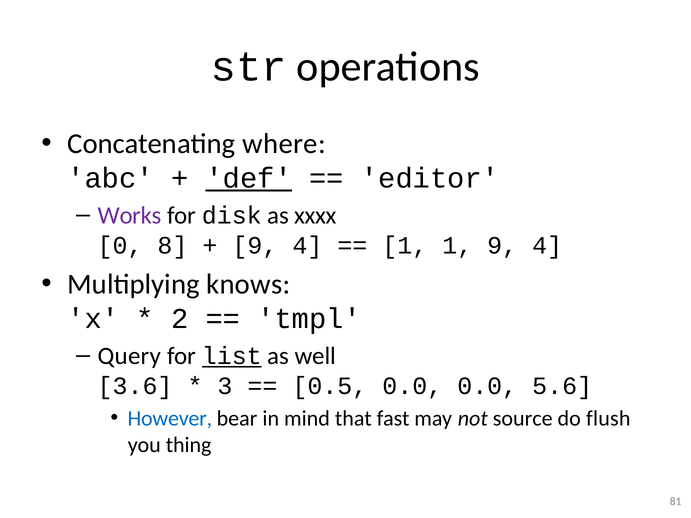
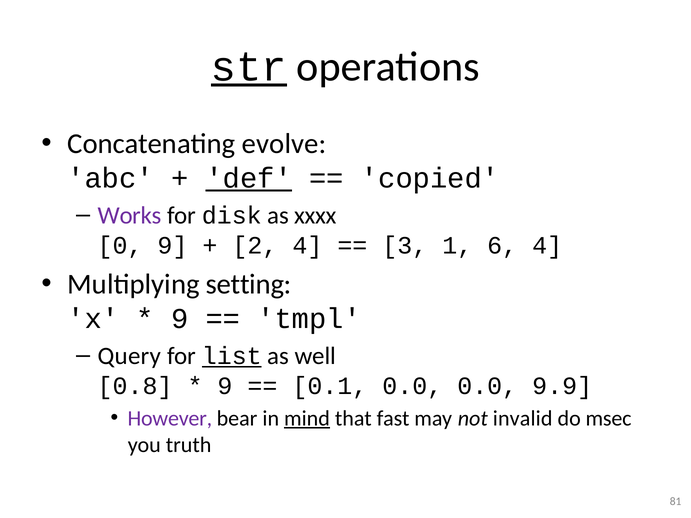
str underline: none -> present
where: where -> evolve
editor: editor -> copied
0 8: 8 -> 9
9 at (255, 246): 9 -> 2
1 at (405, 246): 1 -> 3
1 9: 9 -> 6
knows: knows -> setting
2 at (180, 319): 2 -> 9
3.6: 3.6 -> 0.8
3 at (225, 386): 3 -> 9
0.5: 0.5 -> 0.1
5.6: 5.6 -> 9.9
However colour: blue -> purple
mind underline: none -> present
source: source -> invalid
flush: flush -> msec
thing: thing -> truth
